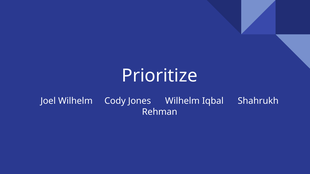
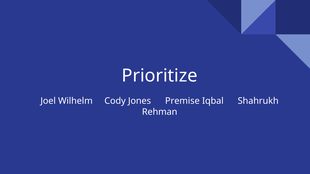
Jones Wilhelm: Wilhelm -> Premise
